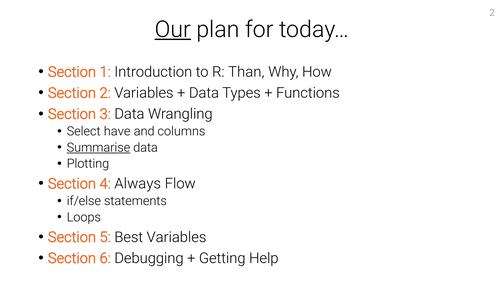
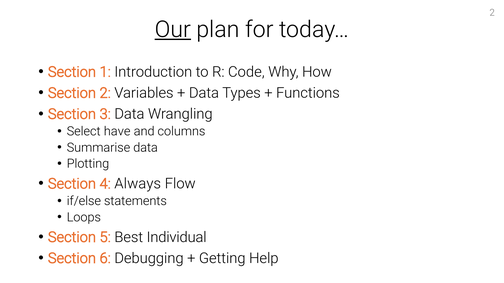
Than: Than -> Code
Summarise underline: present -> none
Best Variables: Variables -> Individual
